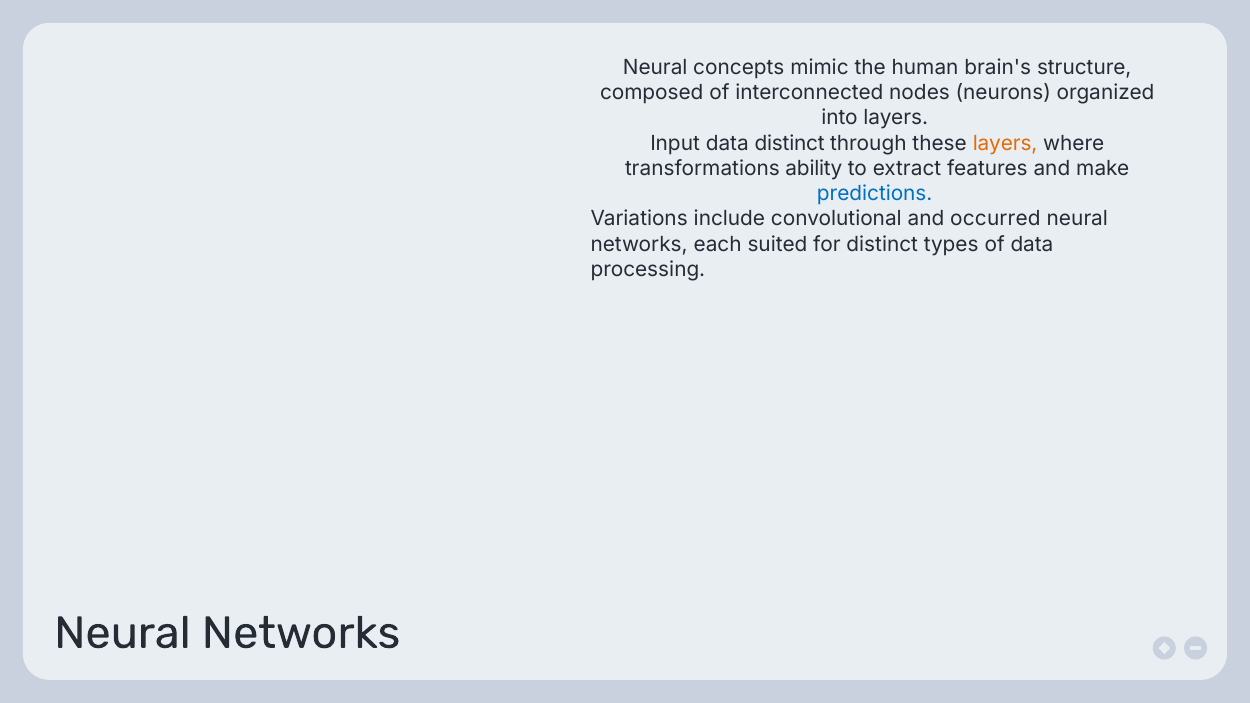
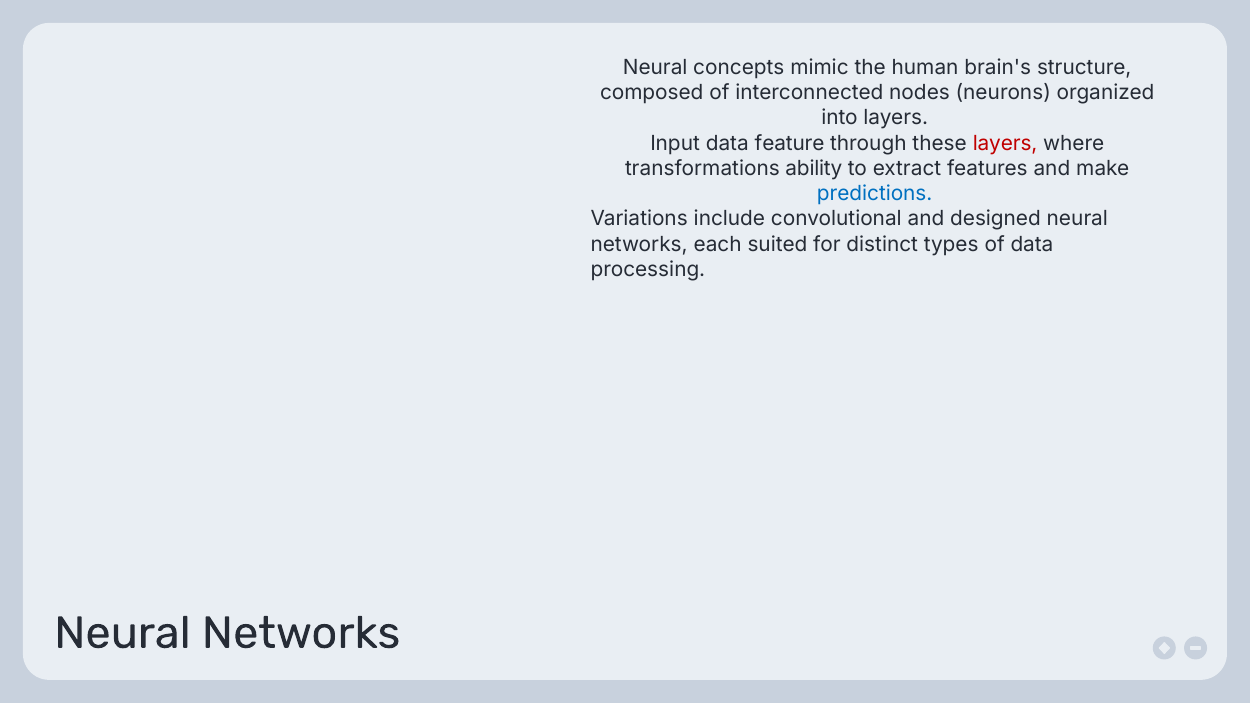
data distinct: distinct -> feature
layers at (1005, 143) colour: orange -> red
occurred: occurred -> designed
